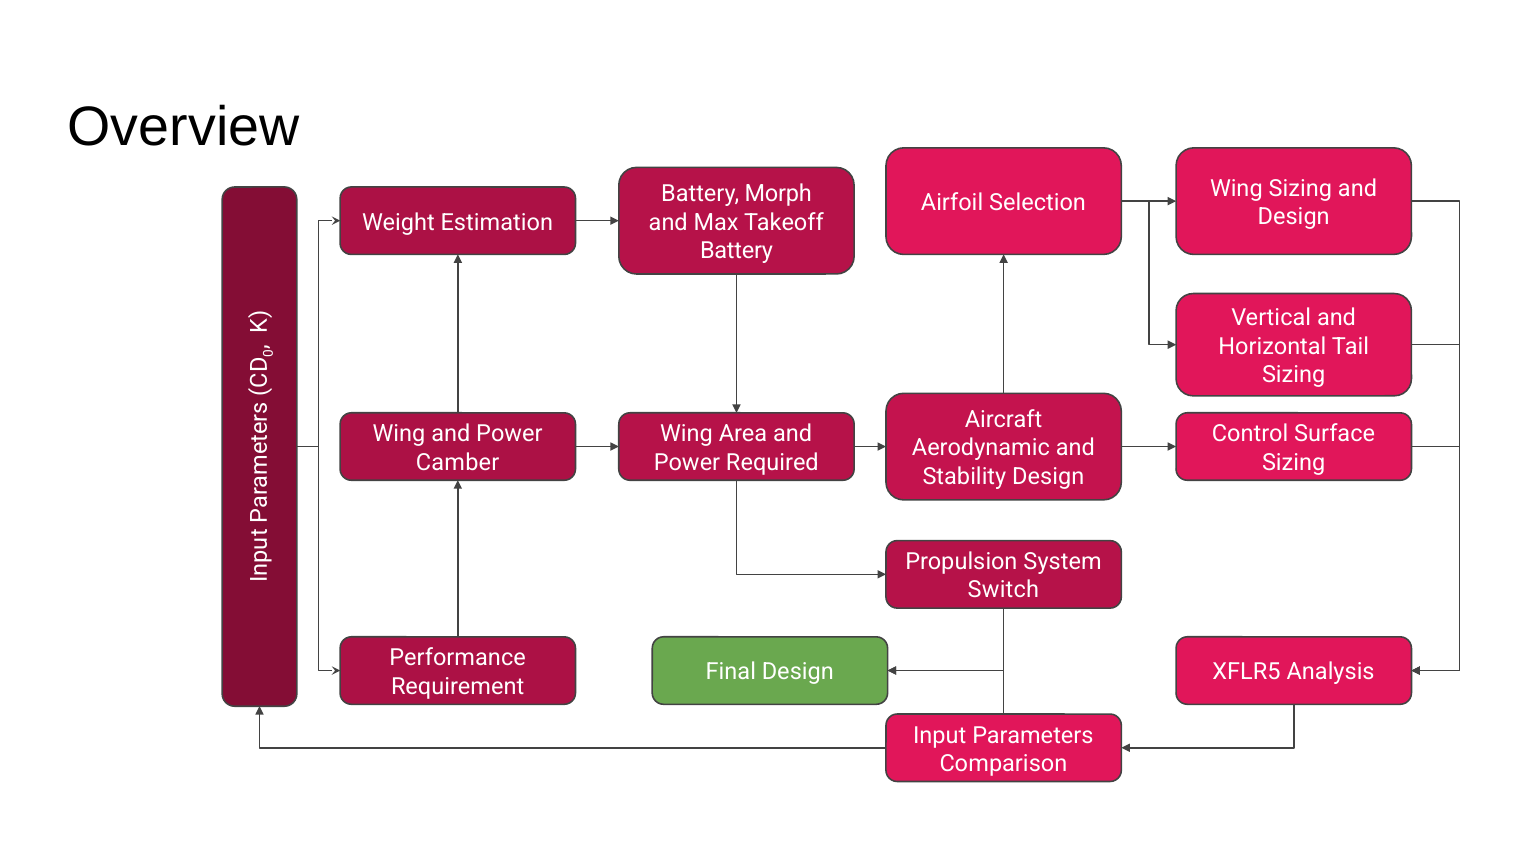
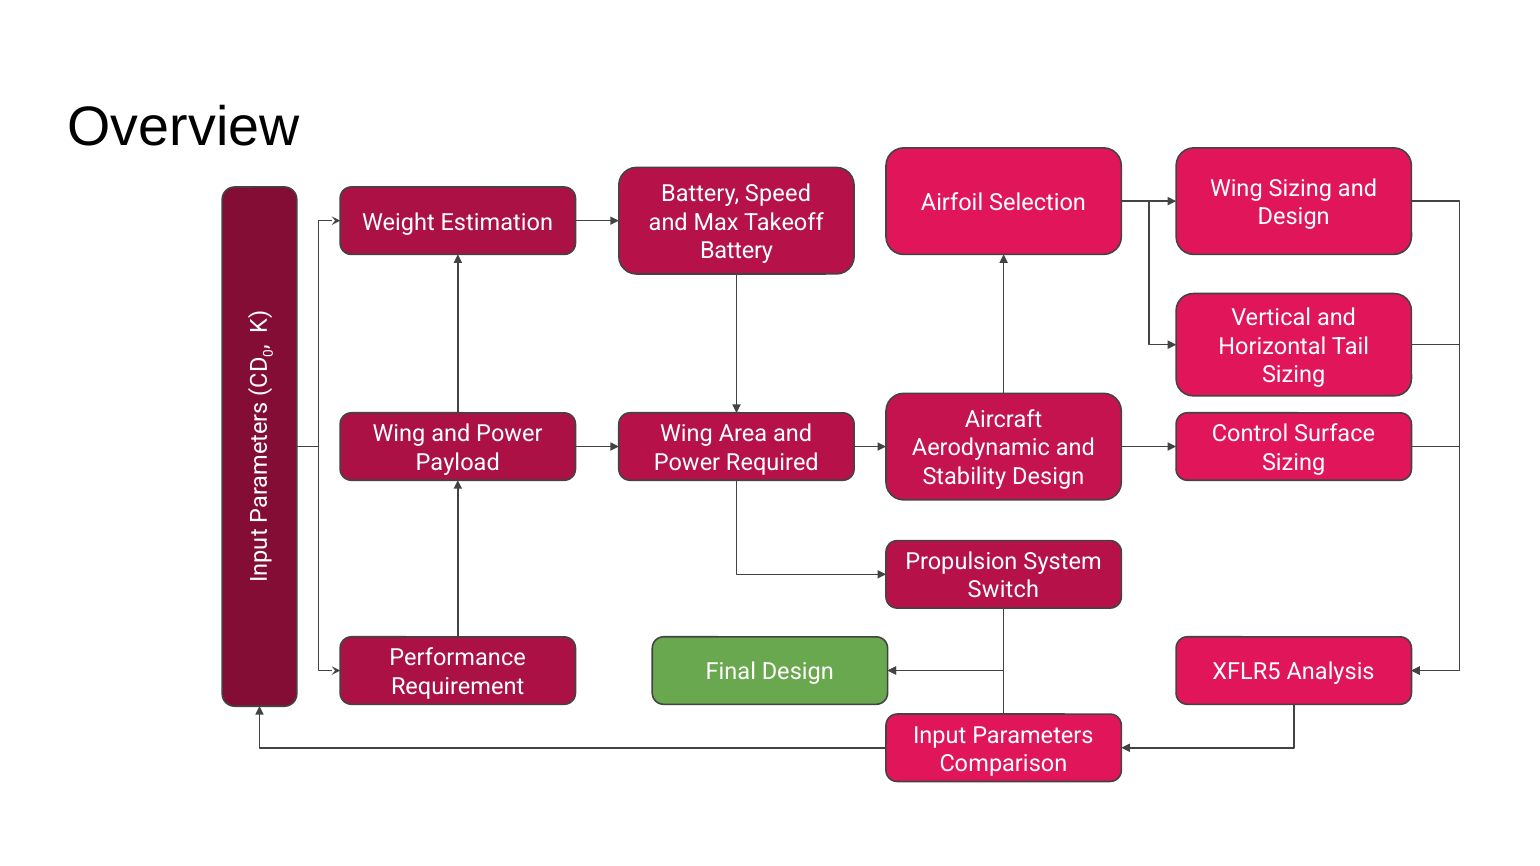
Morph: Morph -> Speed
Camber: Camber -> Payload
